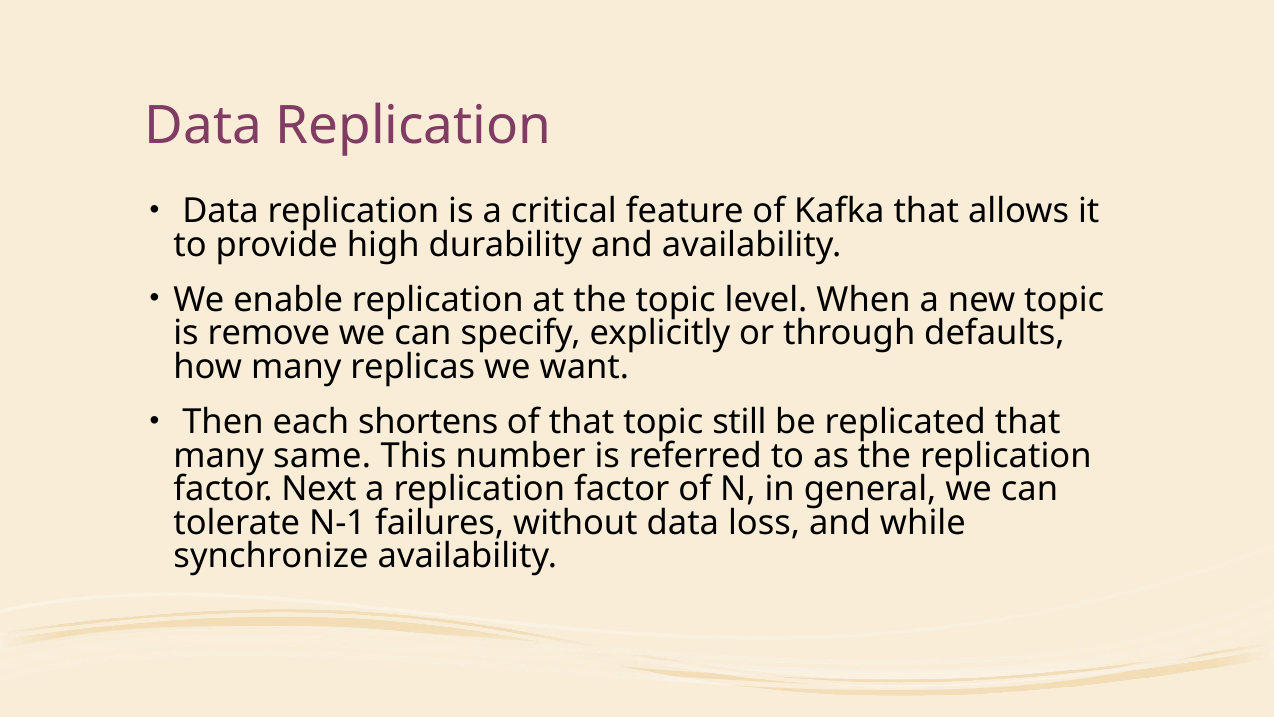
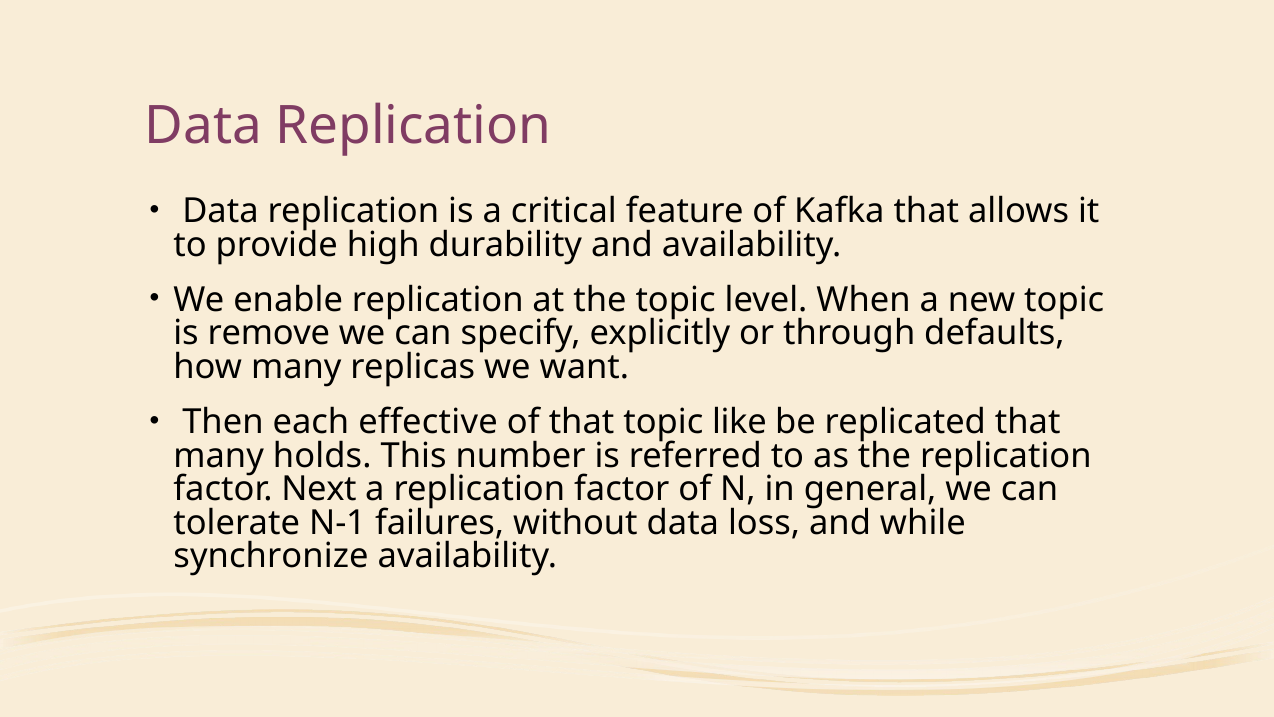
shortens: shortens -> effective
still: still -> like
same: same -> holds
